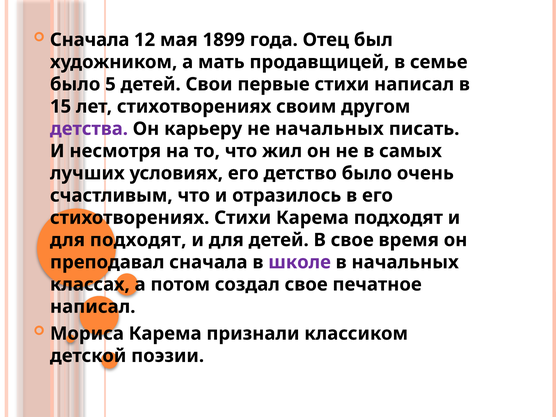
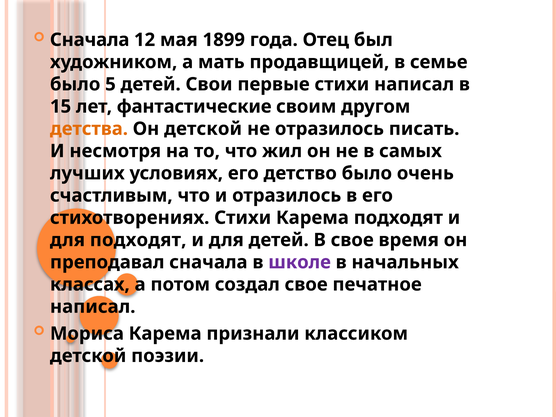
лет стихотворениях: стихотворениях -> фантастические
детства colour: purple -> orange
Он карьеру: карьеру -> детской
не начальных: начальных -> отразилось
